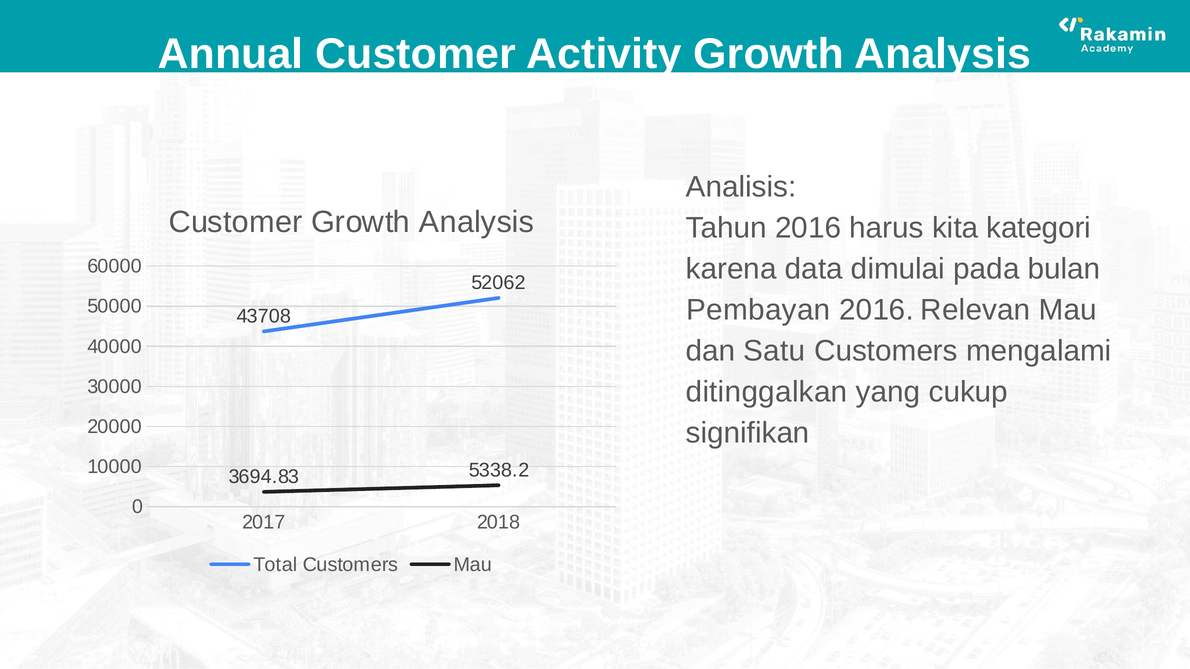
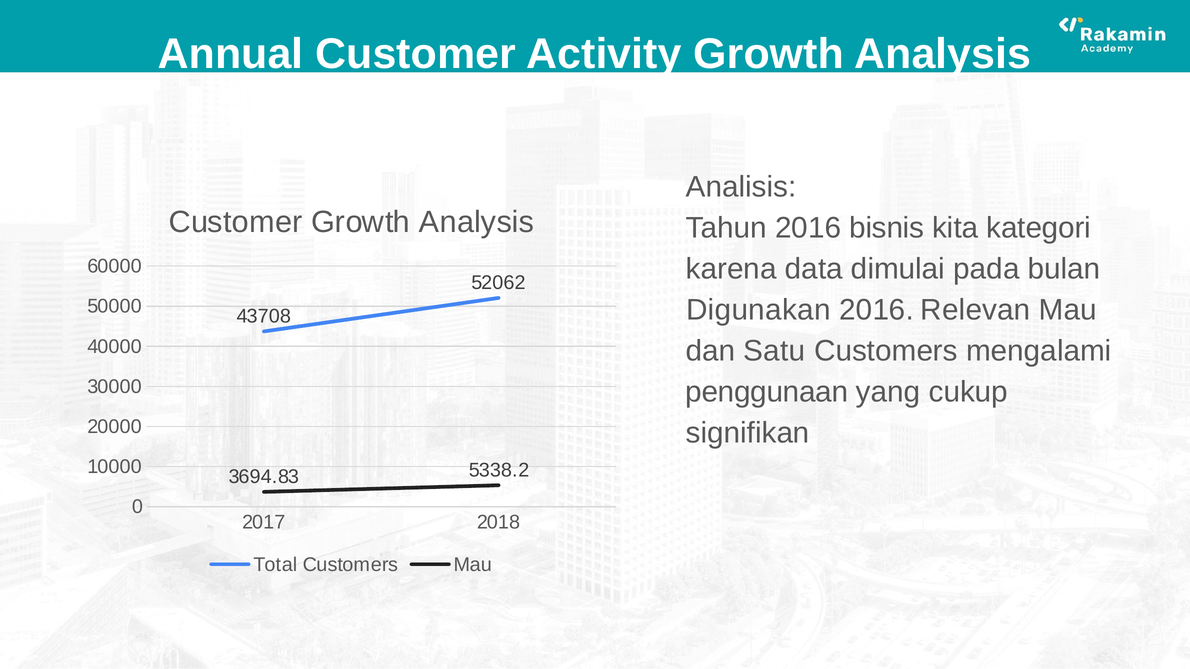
harus: harus -> bisnis
Pembayan: Pembayan -> Digunakan
ditinggalkan: ditinggalkan -> penggunaan
